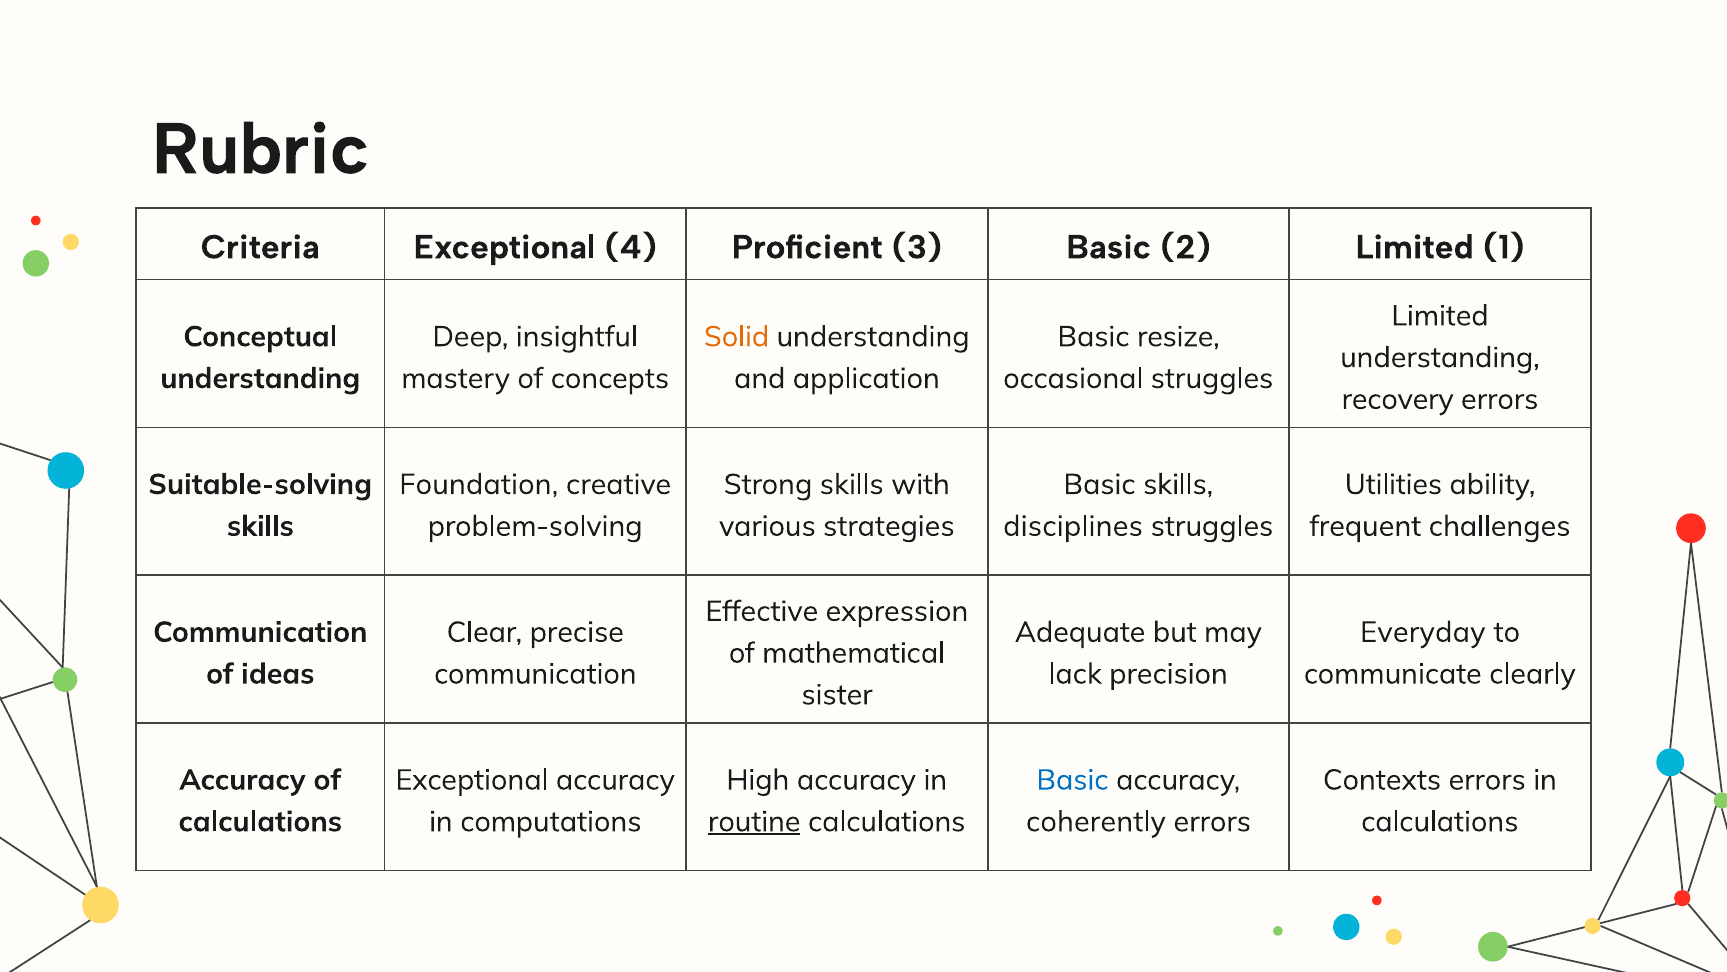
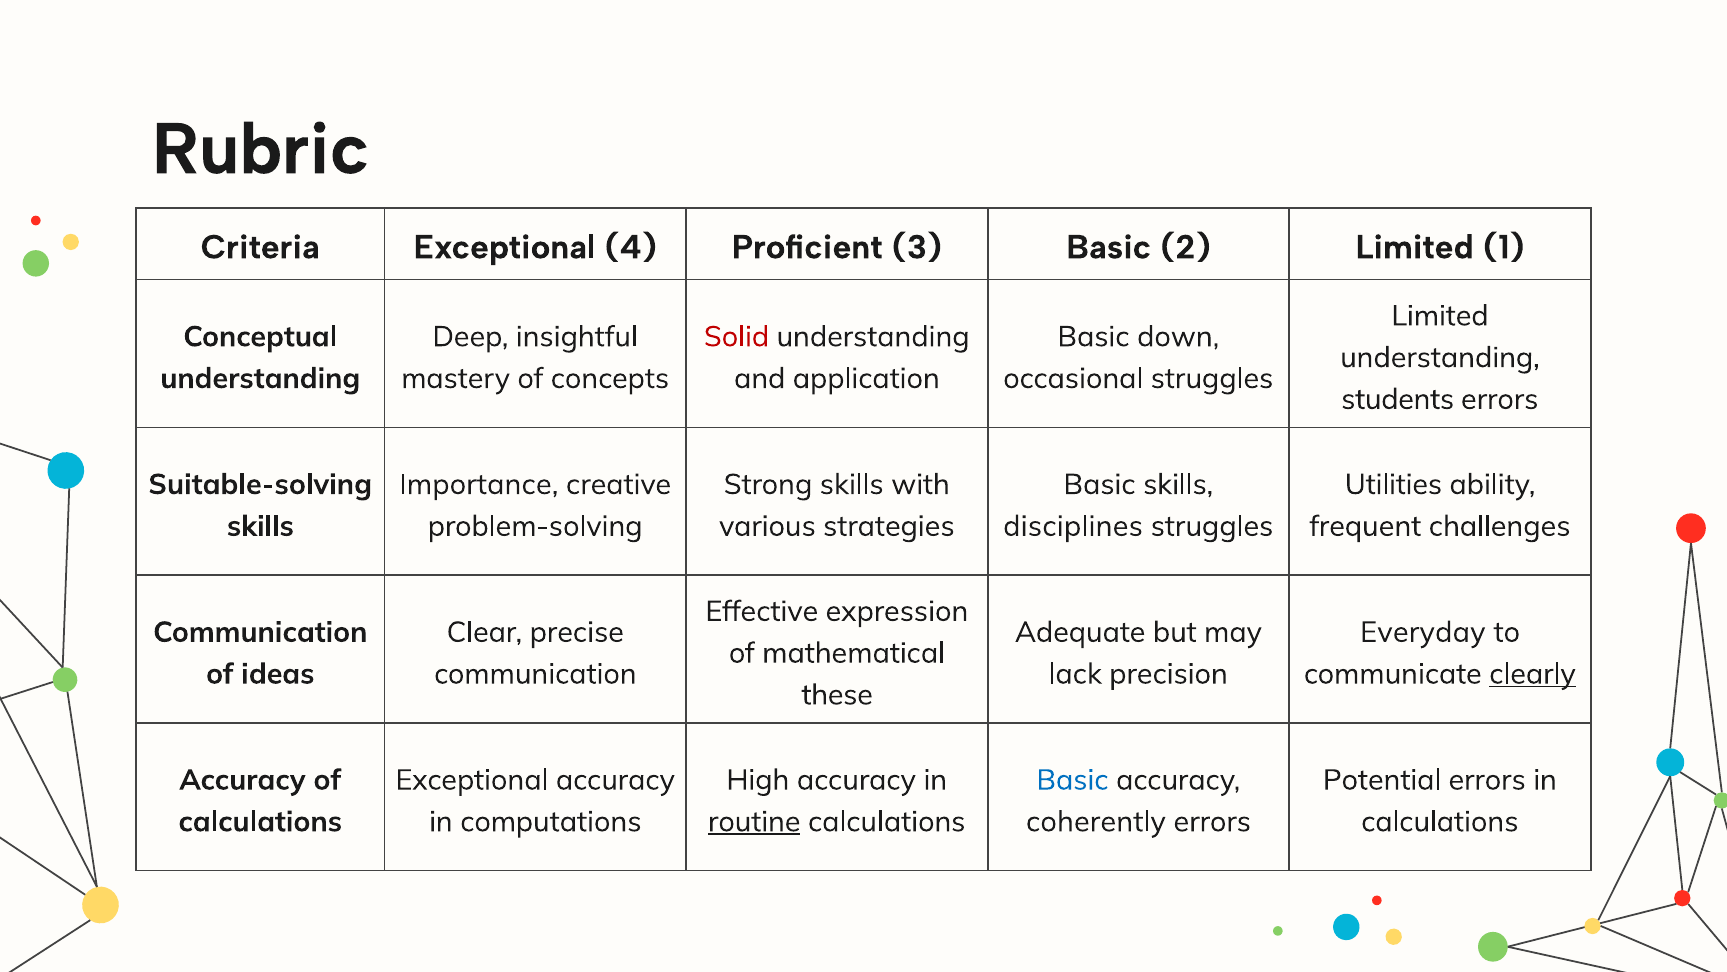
Solid colour: orange -> red
resize: resize -> down
recovery: recovery -> students
Foundation: Foundation -> Importance
clearly underline: none -> present
sister: sister -> these
Contexts: Contexts -> Potential
